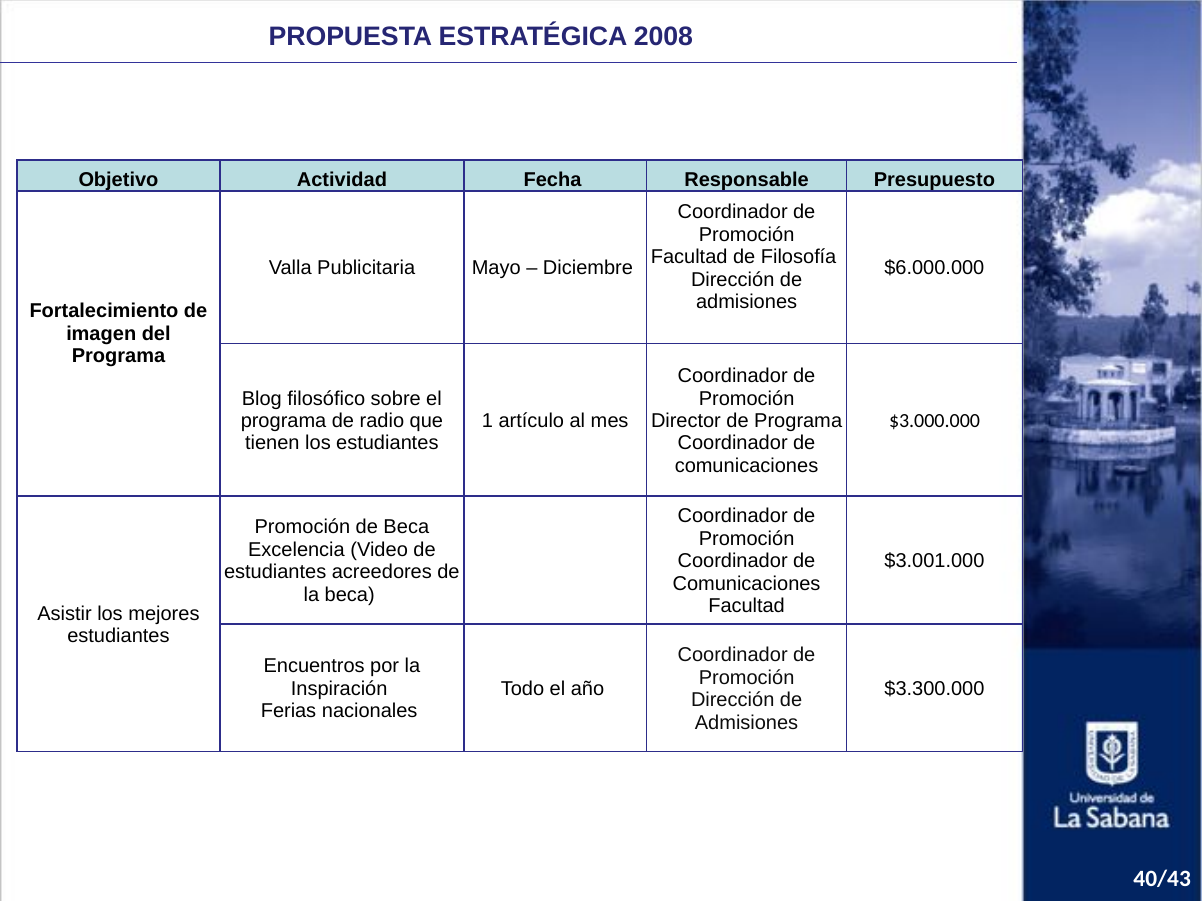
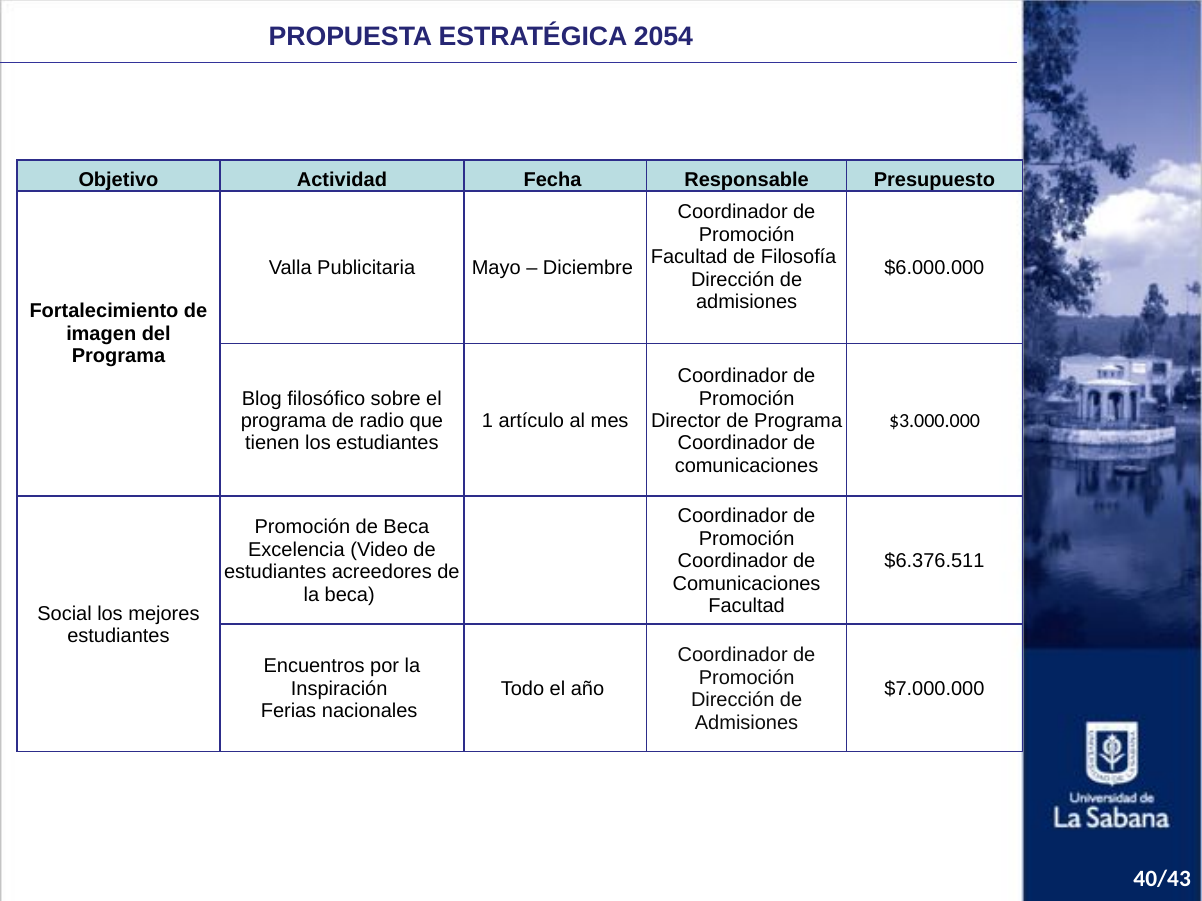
2008: 2008 -> 2054
$3.001.000: $3.001.000 -> $6.376.511
Asistir: Asistir -> Social
$3.300.000: $3.300.000 -> $7.000.000
